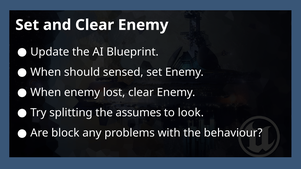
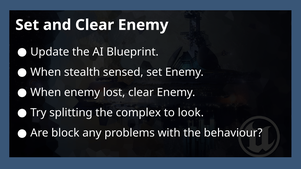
should: should -> stealth
assumes: assumes -> complex
